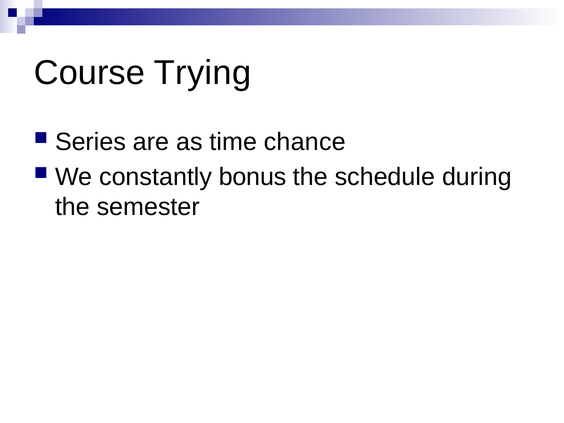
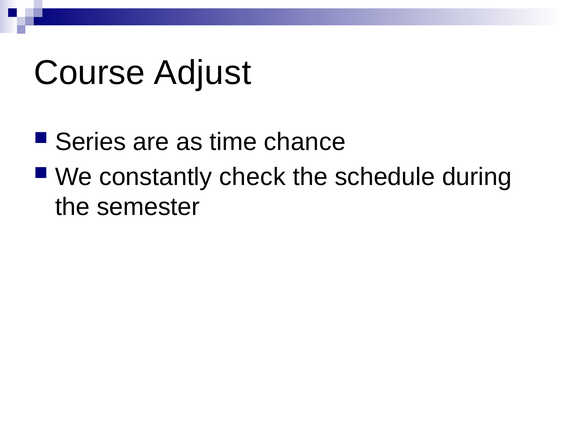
Trying: Trying -> Adjust
bonus: bonus -> check
